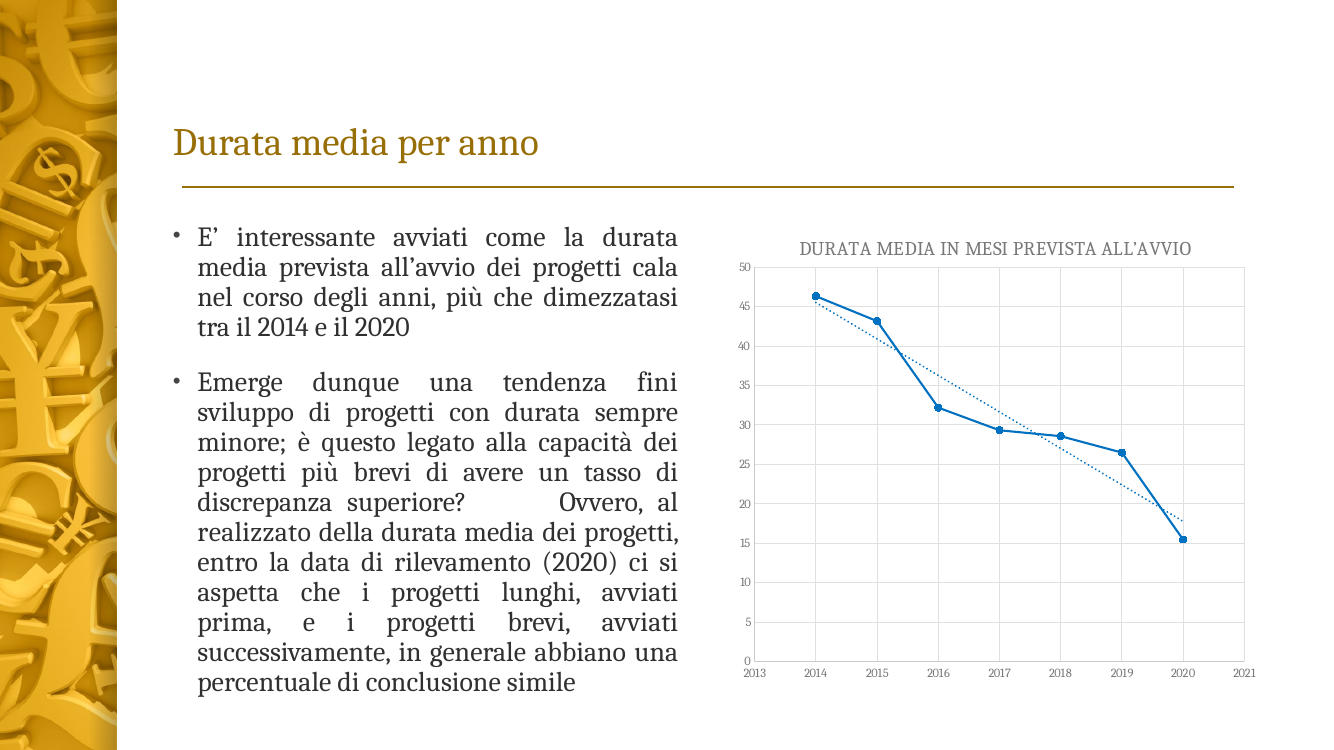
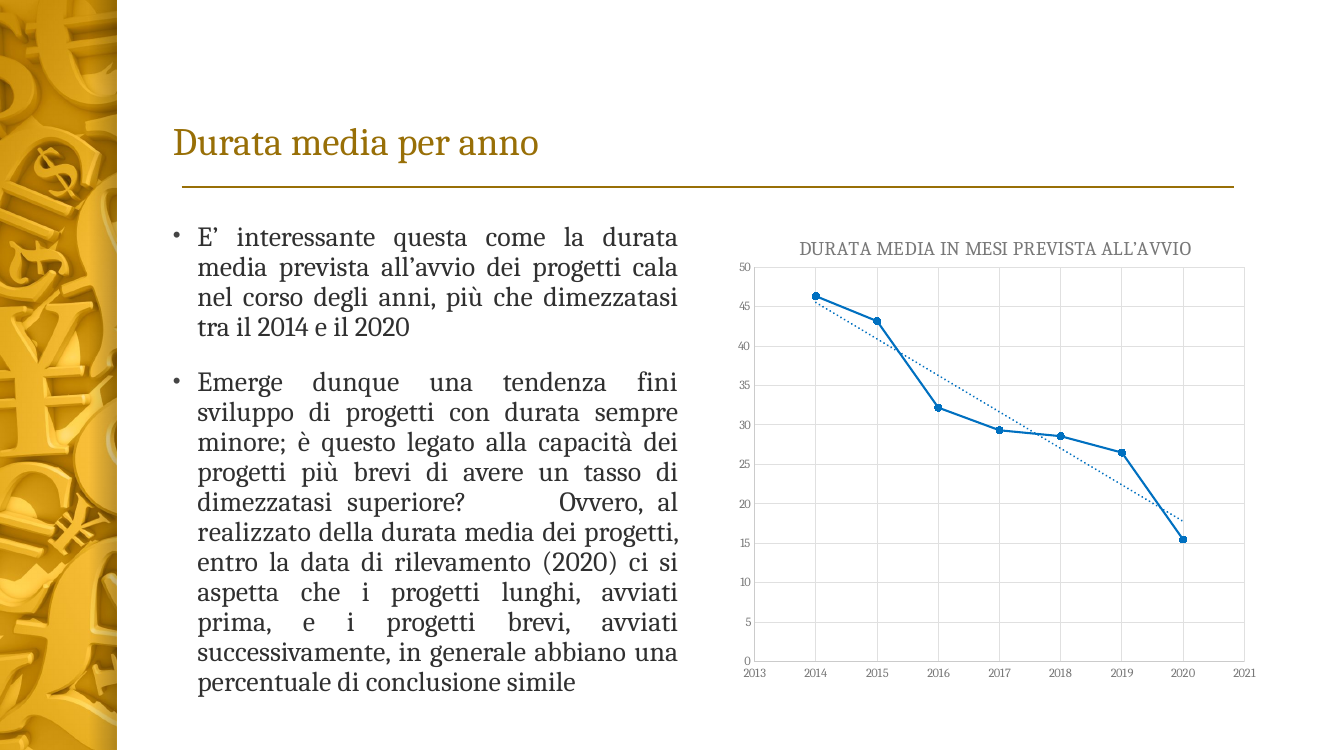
interessante avviati: avviati -> questa
discrepanza at (265, 503): discrepanza -> dimezzatasi
